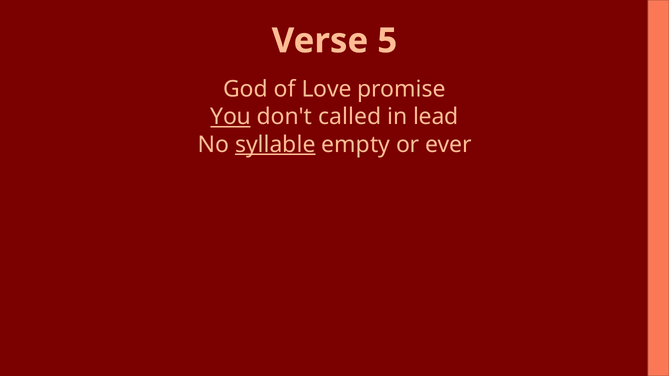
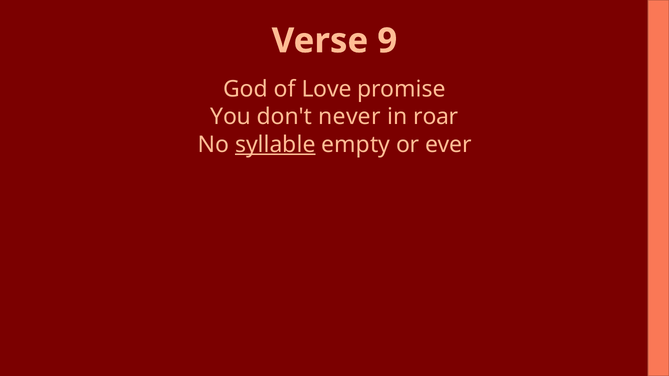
5: 5 -> 9
You underline: present -> none
called: called -> never
lead: lead -> roar
